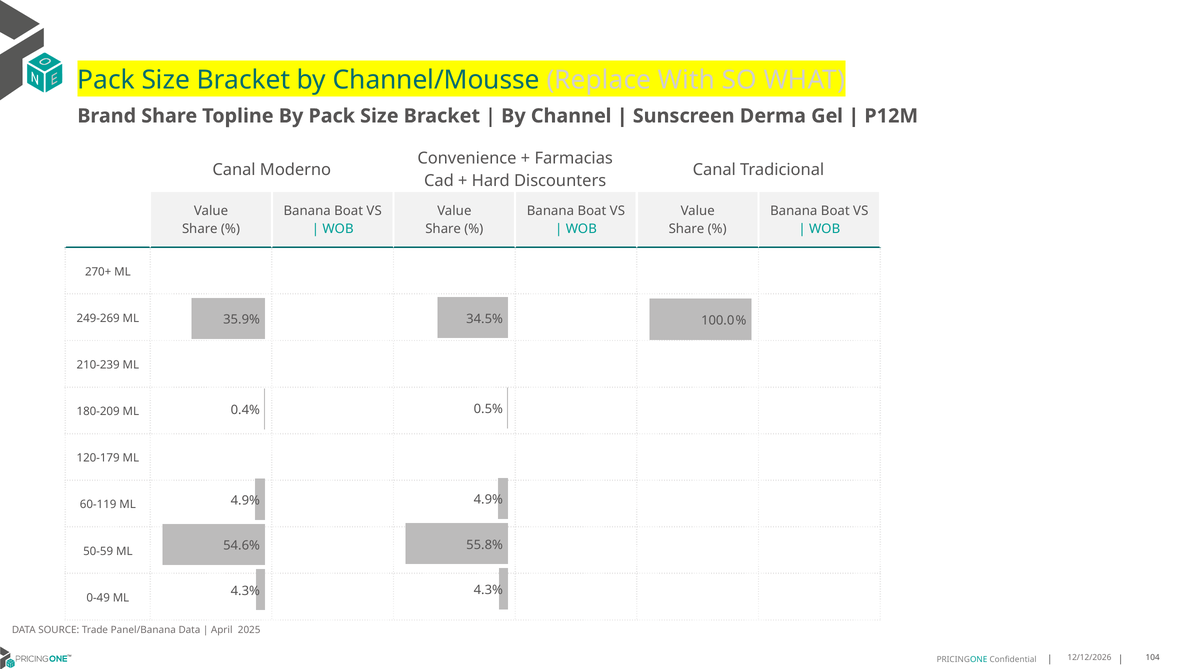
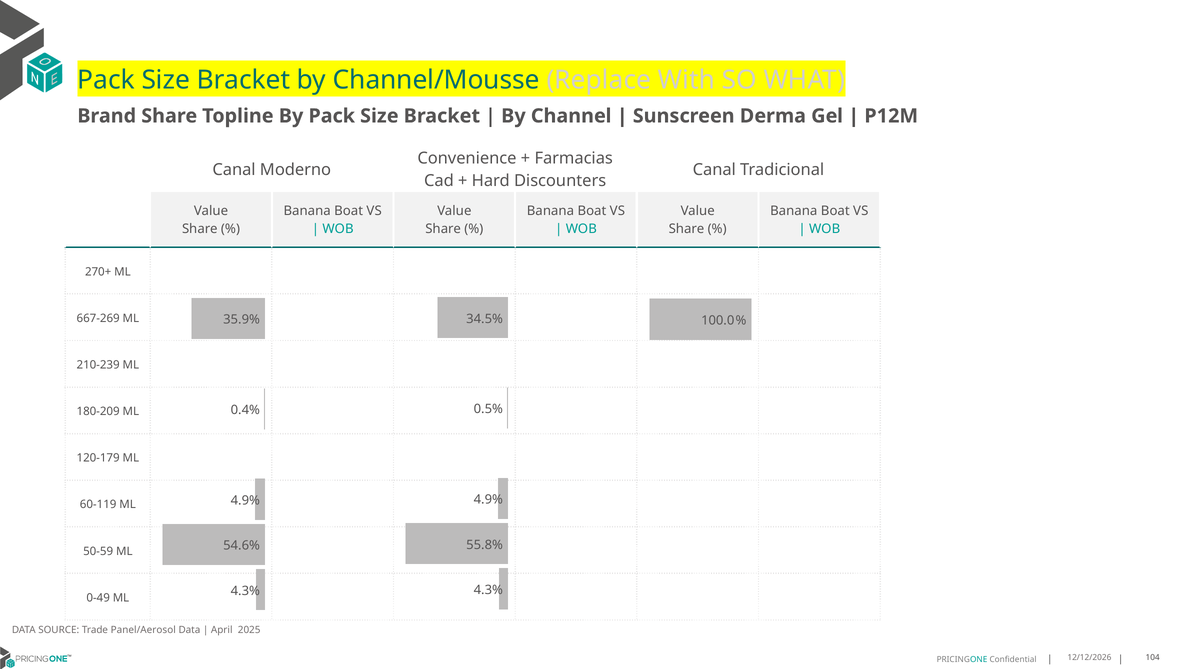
249-269: 249-269 -> 667-269
Panel/Banana: Panel/Banana -> Panel/Aerosol
